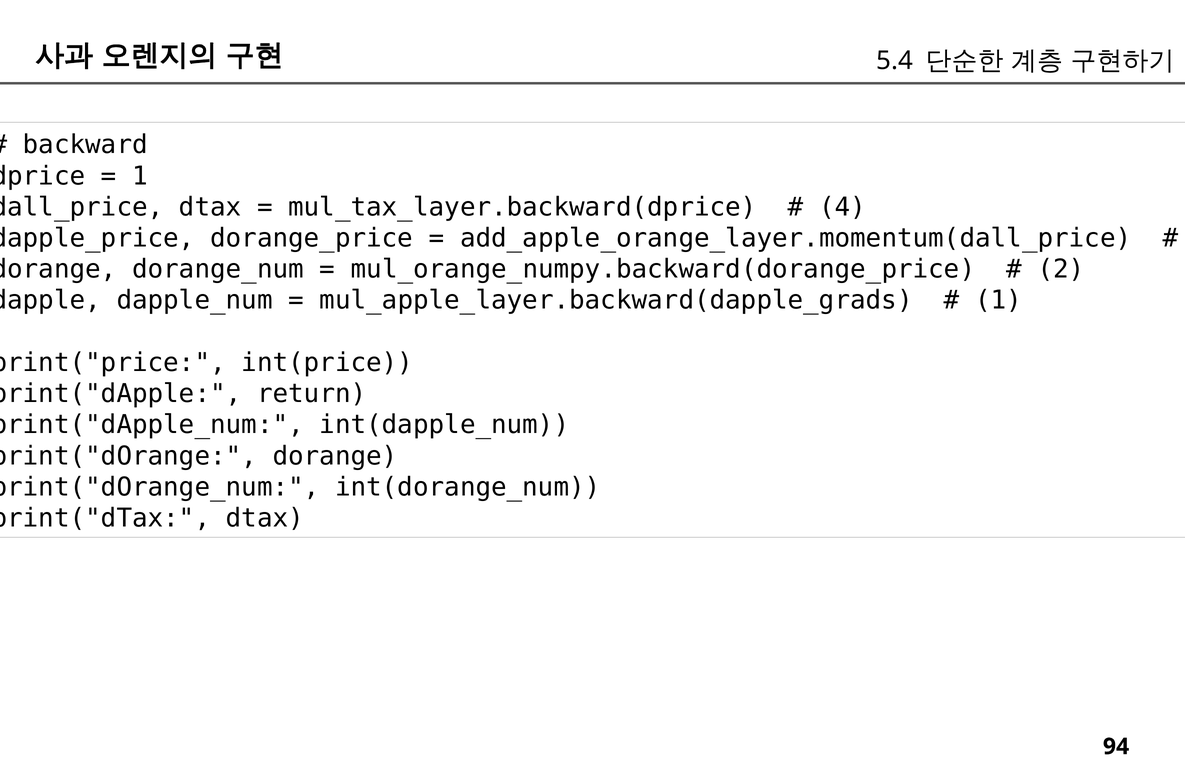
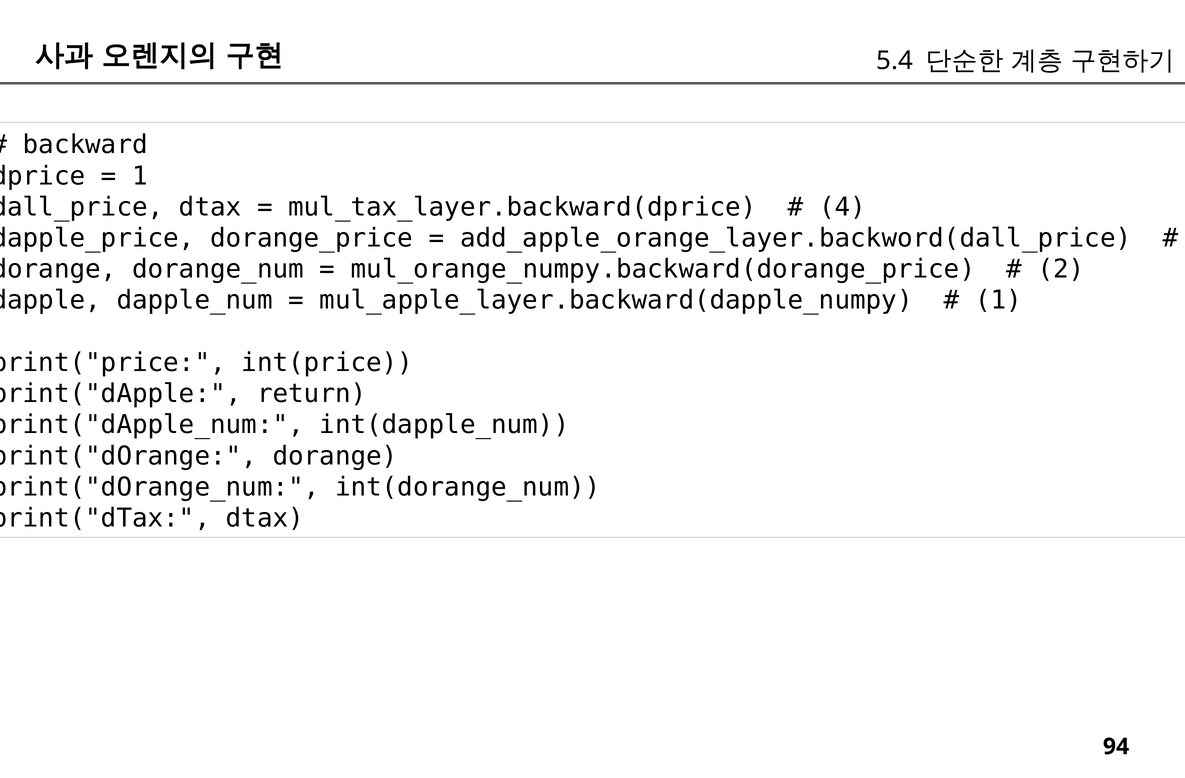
add_apple_orange_layer.momentum(dall_price: add_apple_orange_layer.momentum(dall_price -> add_apple_orange_layer.backword(dall_price
mul_apple_layer.backward(dapple_grads: mul_apple_layer.backward(dapple_grads -> mul_apple_layer.backward(dapple_numpy
